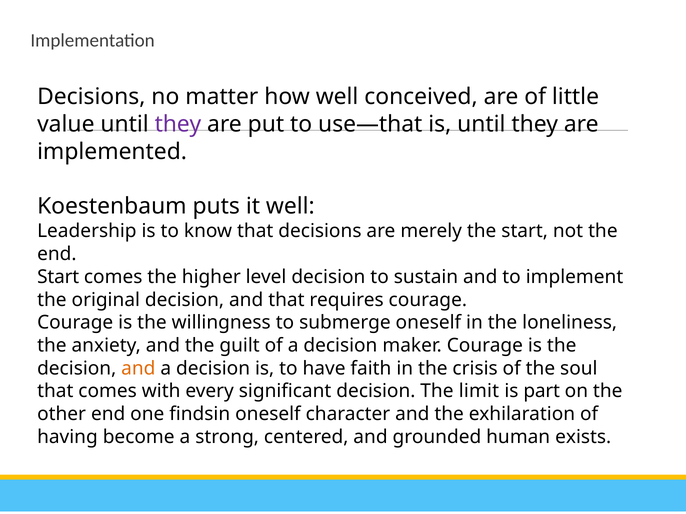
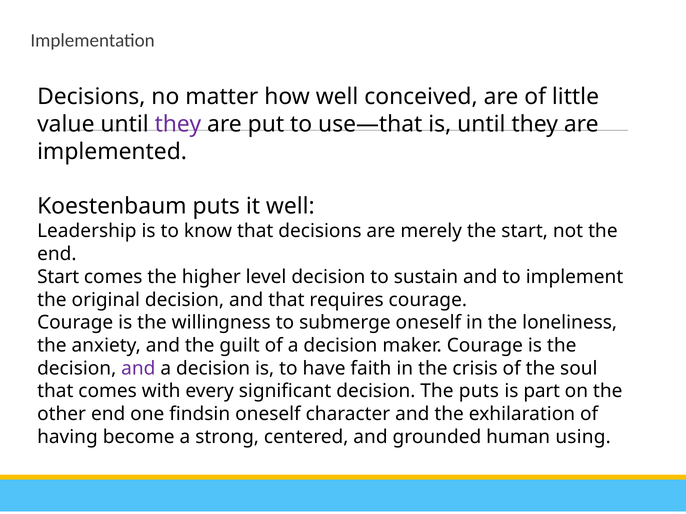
and at (138, 369) colour: orange -> purple
The limit: limit -> puts
exists: exists -> using
